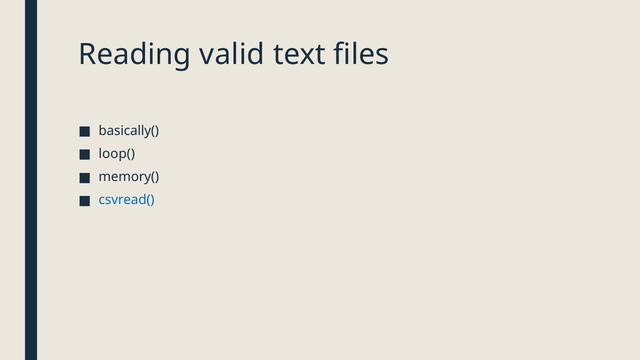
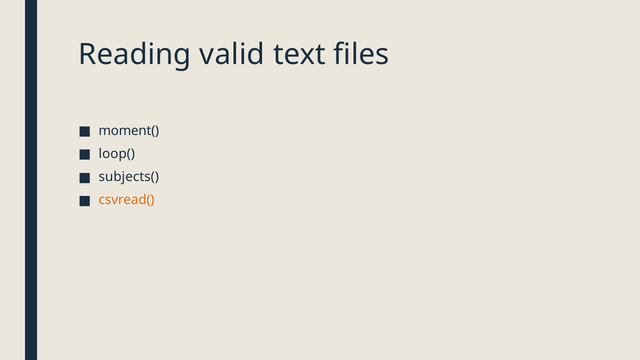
basically(: basically( -> moment(
memory(: memory( -> subjects(
csvread( colour: blue -> orange
